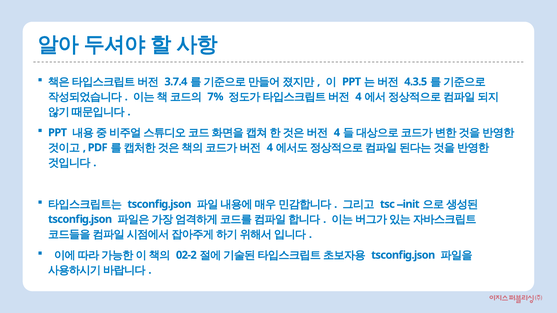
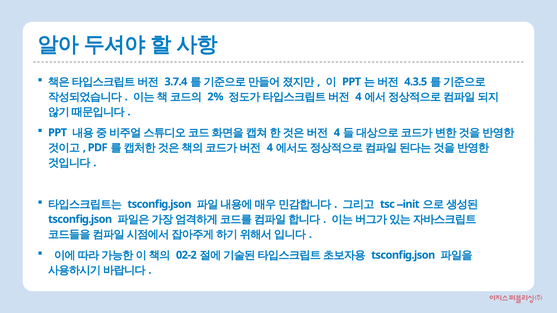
7%: 7% -> 2%
